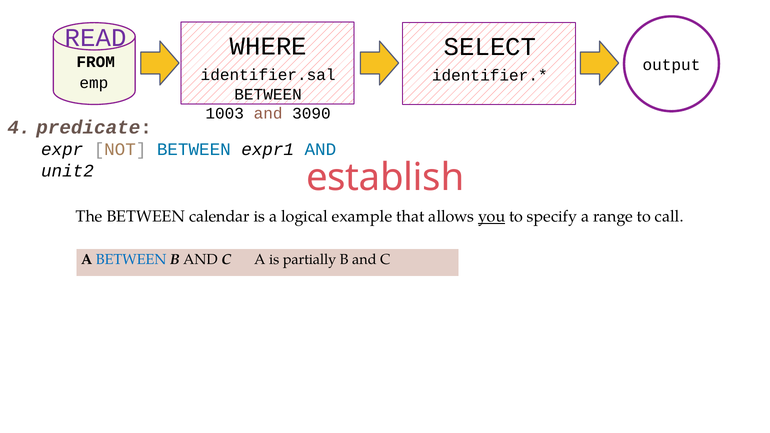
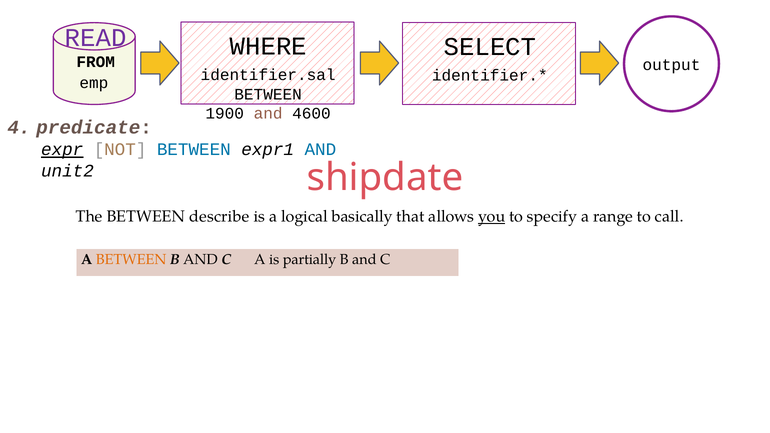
1003: 1003 -> 1900
3090: 3090 -> 4600
expr underline: none -> present
establish: establish -> shipdate
calendar: calendar -> describe
example: example -> basically
BETWEEN at (131, 260) colour: blue -> orange
